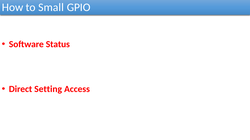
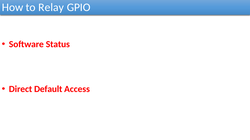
Small: Small -> Relay
Setting: Setting -> Default
